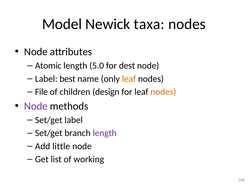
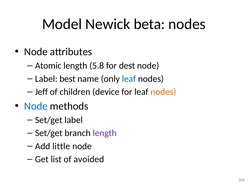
taxa: taxa -> beta
5.0: 5.0 -> 5.8
leaf at (129, 79) colour: orange -> blue
File: File -> Jeff
design: design -> device
Node at (36, 106) colour: purple -> blue
working: working -> avoided
